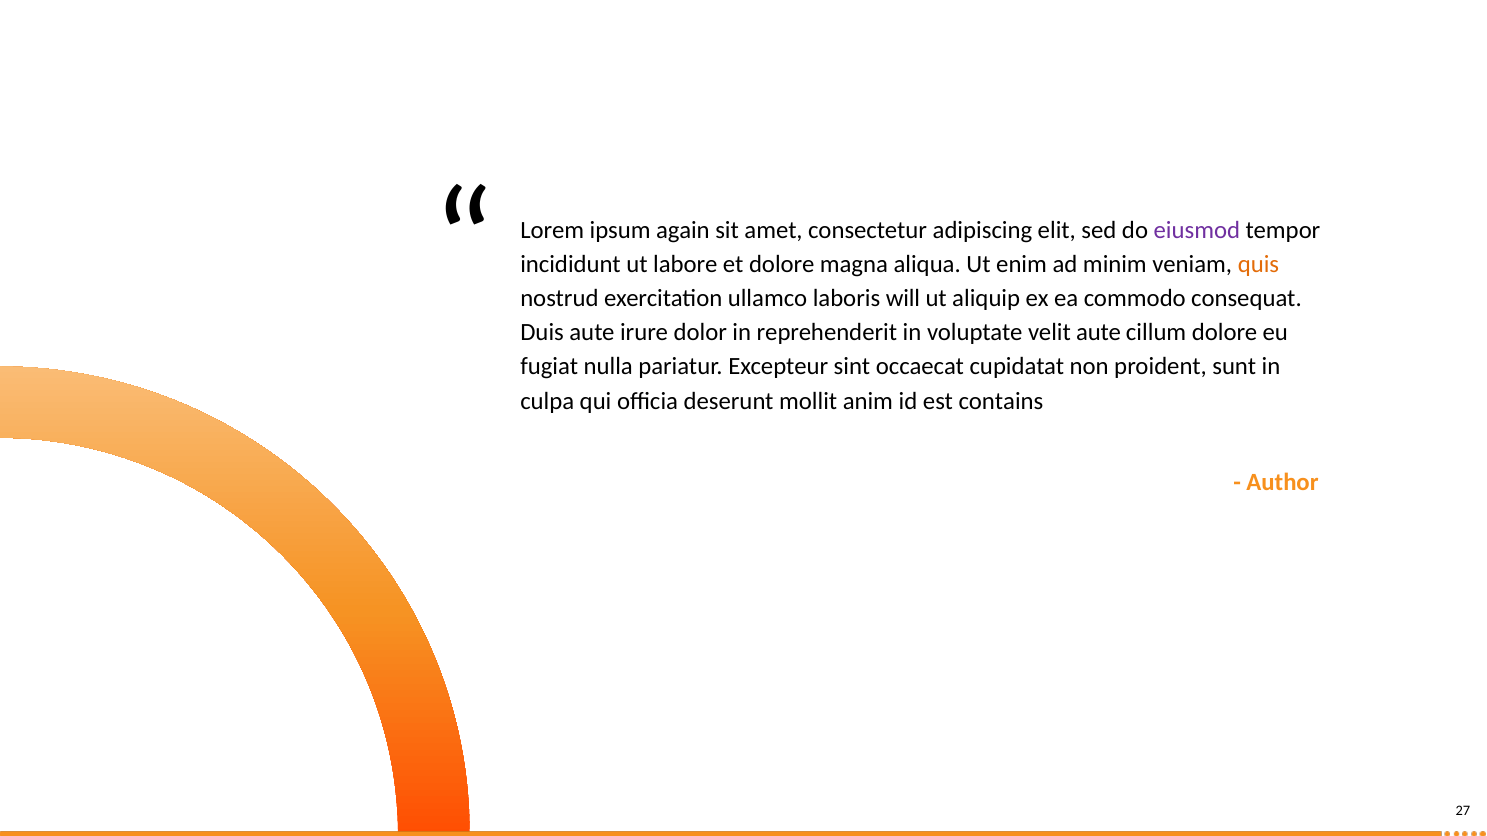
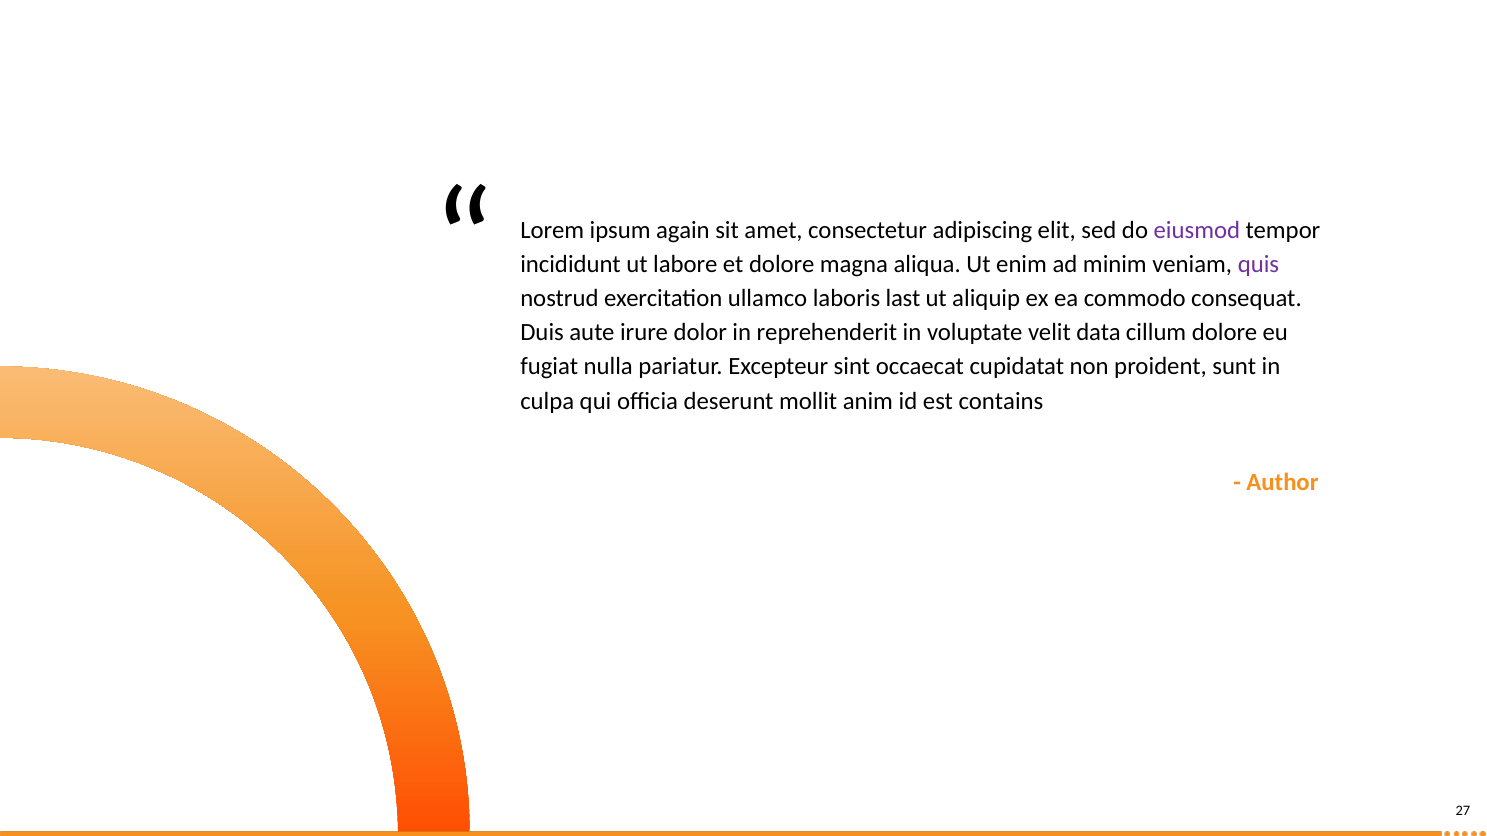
quis colour: orange -> purple
will: will -> last
velit aute: aute -> data
